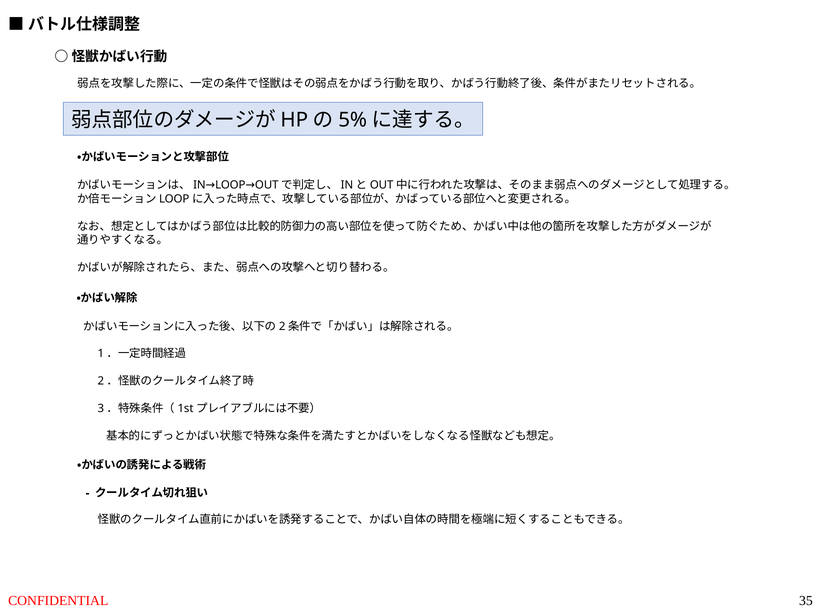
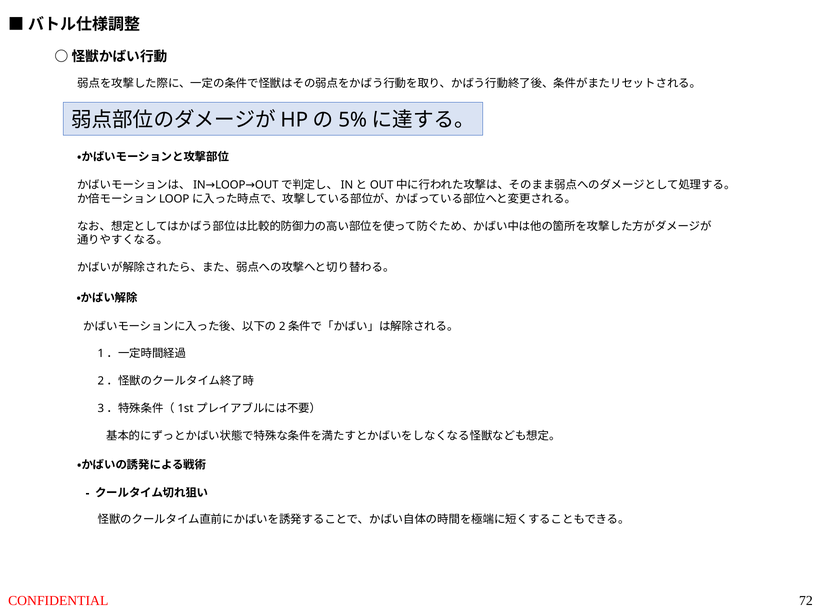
35: 35 -> 72
